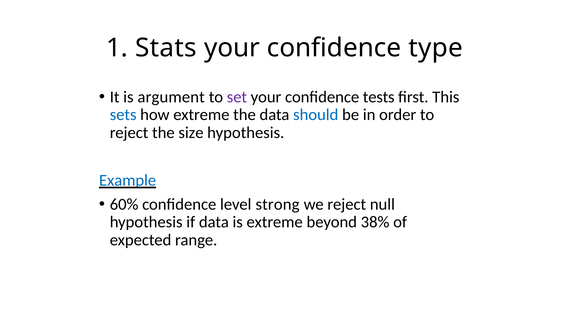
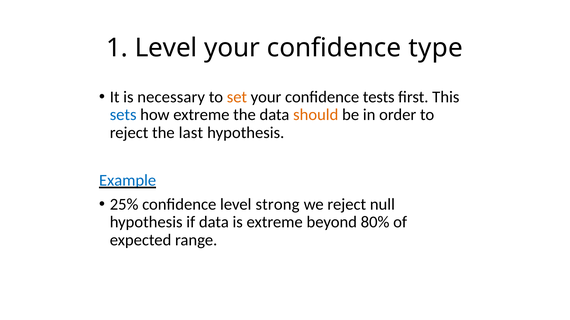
1 Stats: Stats -> Level
argument: argument -> necessary
set colour: purple -> orange
should colour: blue -> orange
size: size -> last
60%: 60% -> 25%
38%: 38% -> 80%
